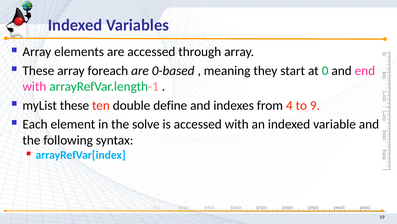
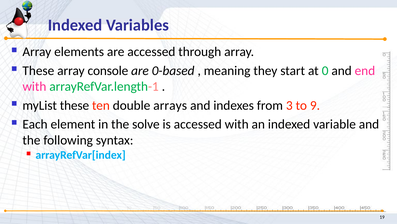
foreach: foreach -> console
define: define -> arrays
4: 4 -> 3
